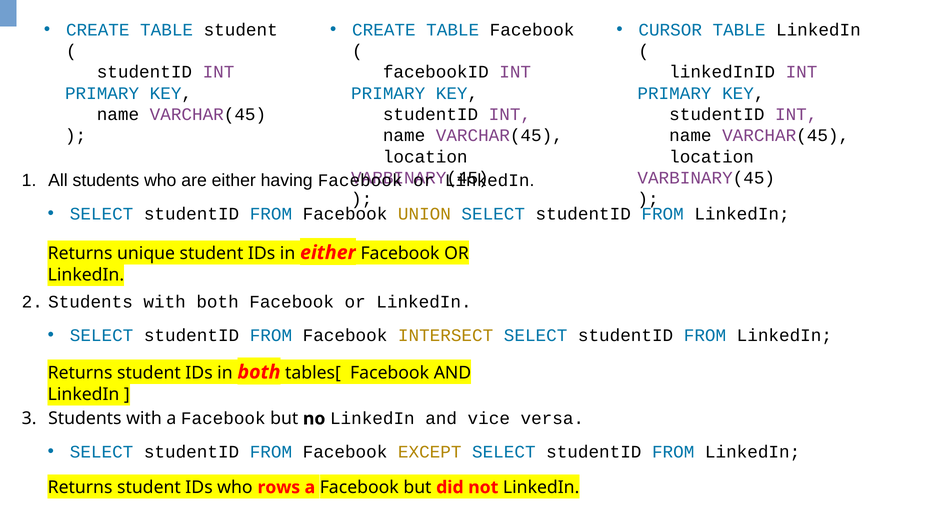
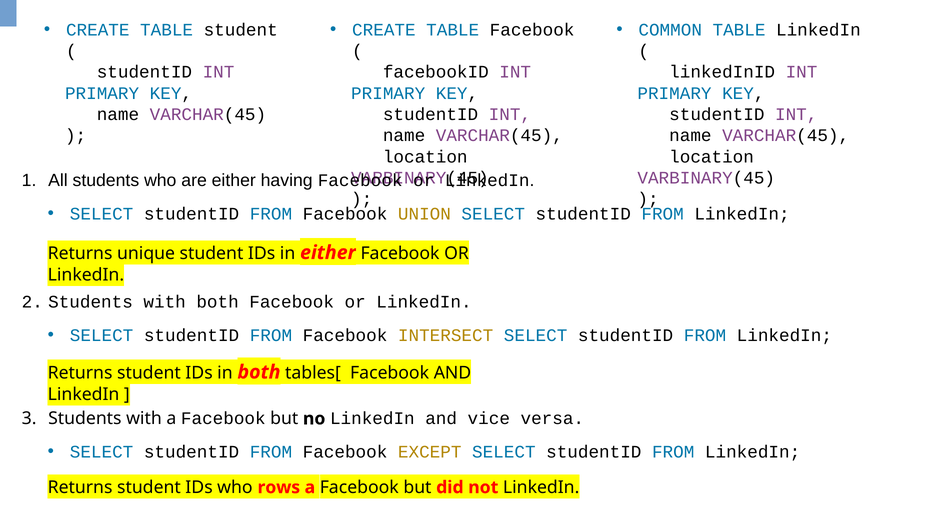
CURSOR: CURSOR -> COMMON
